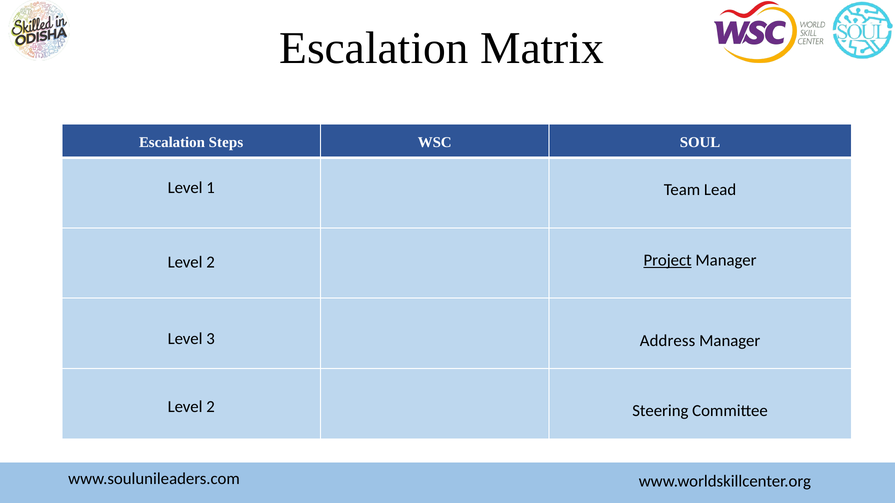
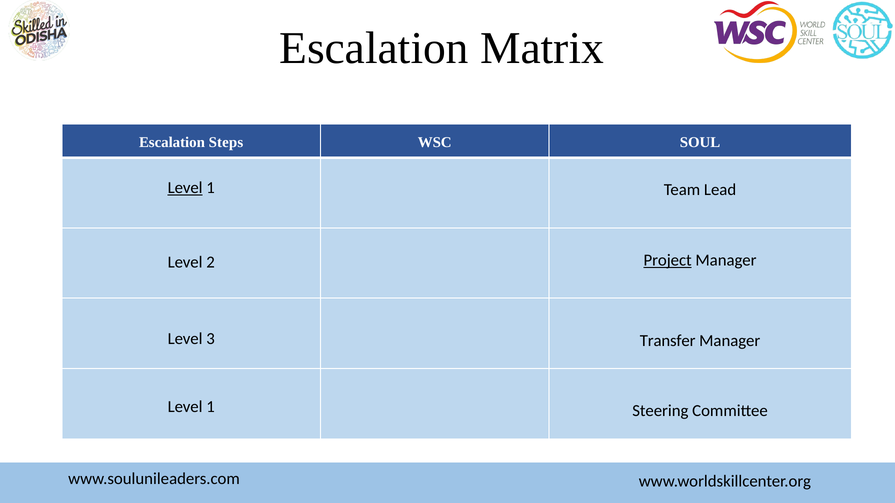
Level at (185, 188) underline: none -> present
Address: Address -> Transfer
2 at (211, 407): 2 -> 1
